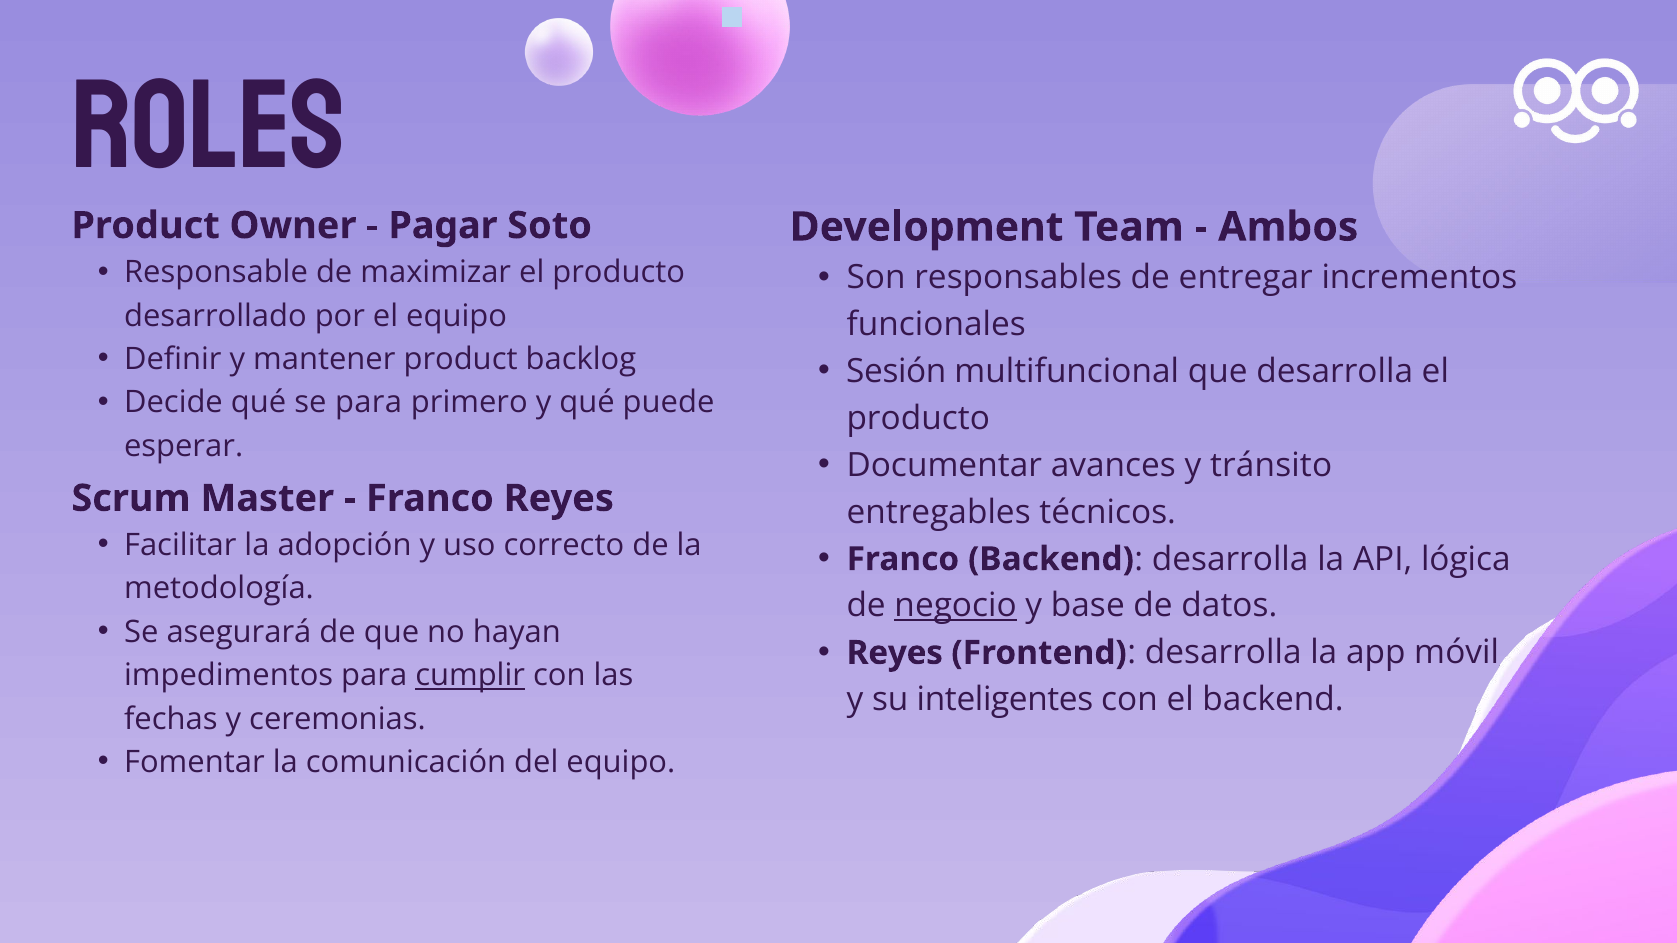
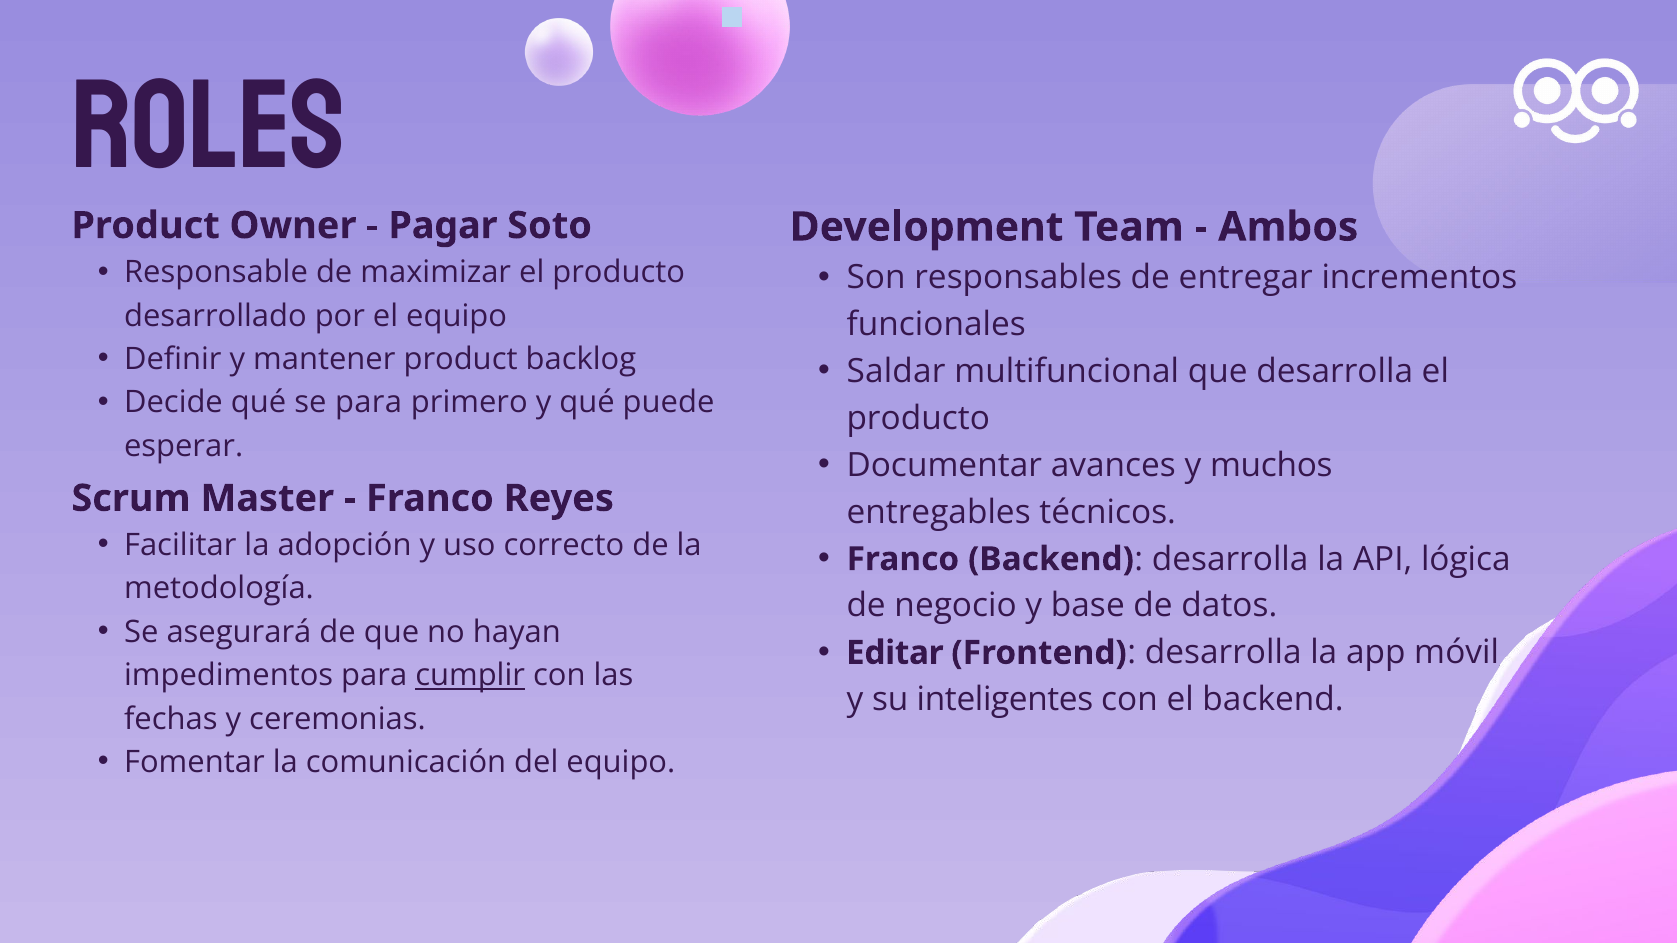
Sesión: Sesión -> Saldar
tránsito: tránsito -> muchos
negocio underline: present -> none
Reyes at (895, 653): Reyes -> Editar
